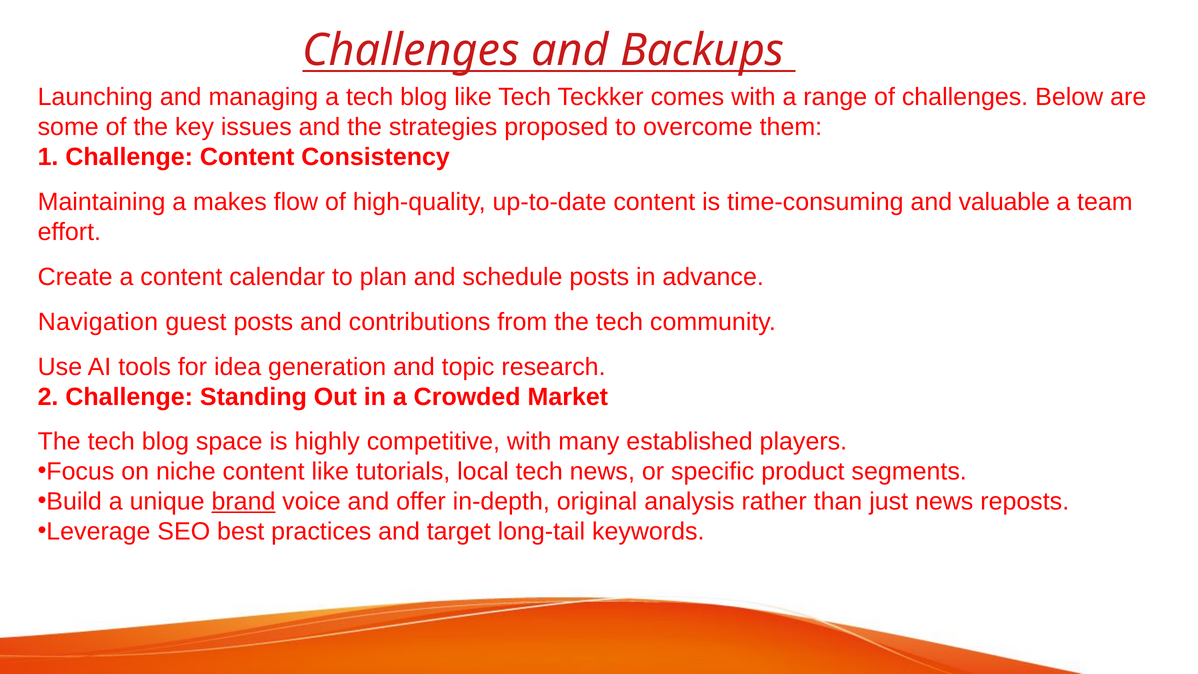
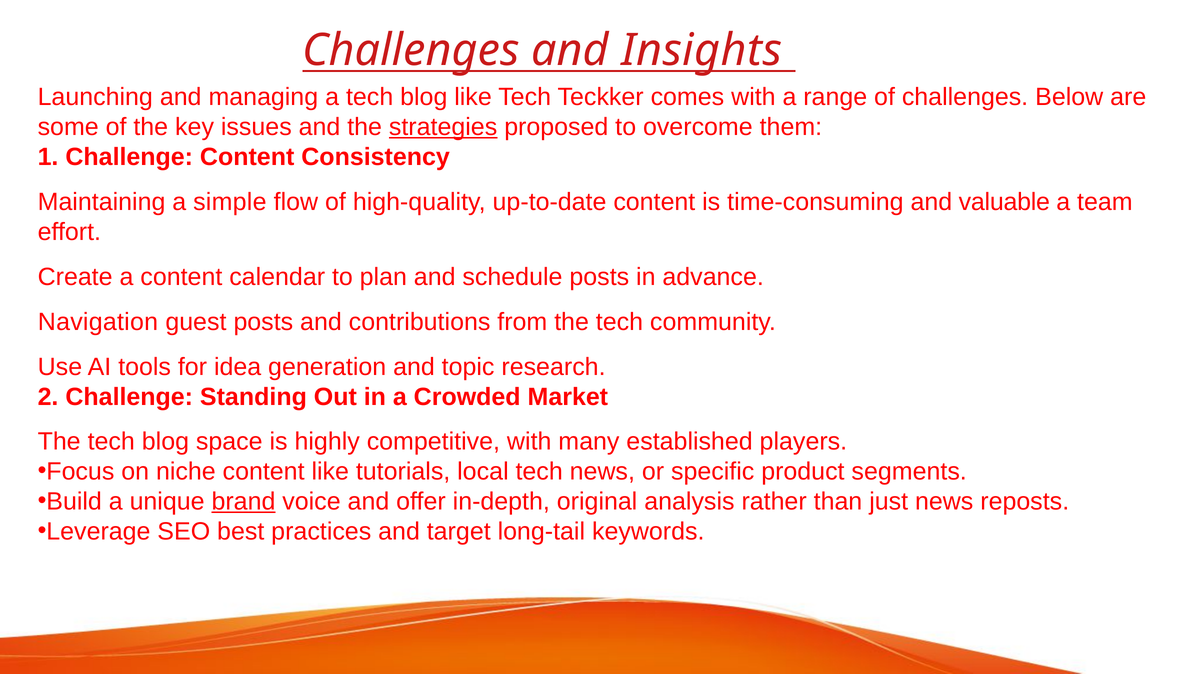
Backups: Backups -> Insights
strategies underline: none -> present
makes: makes -> simple
